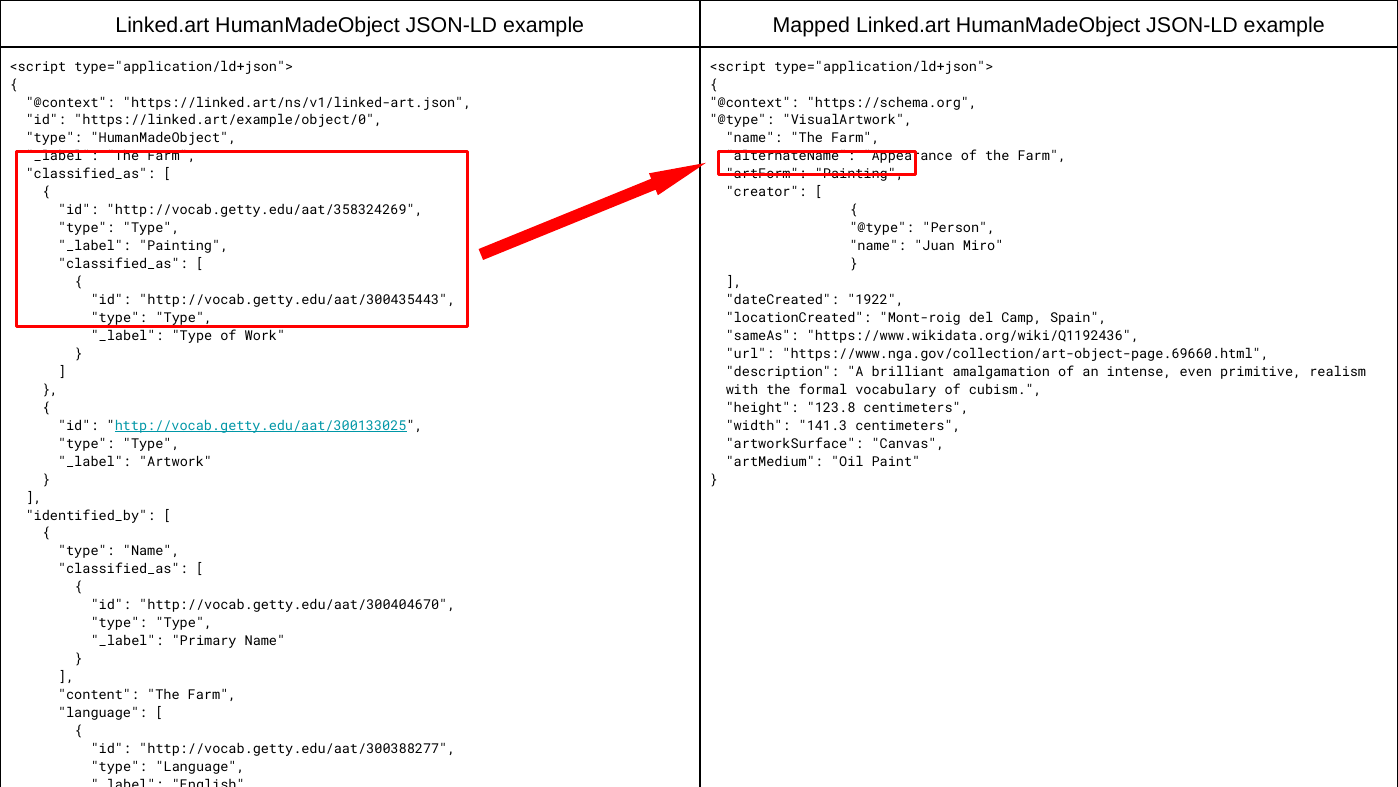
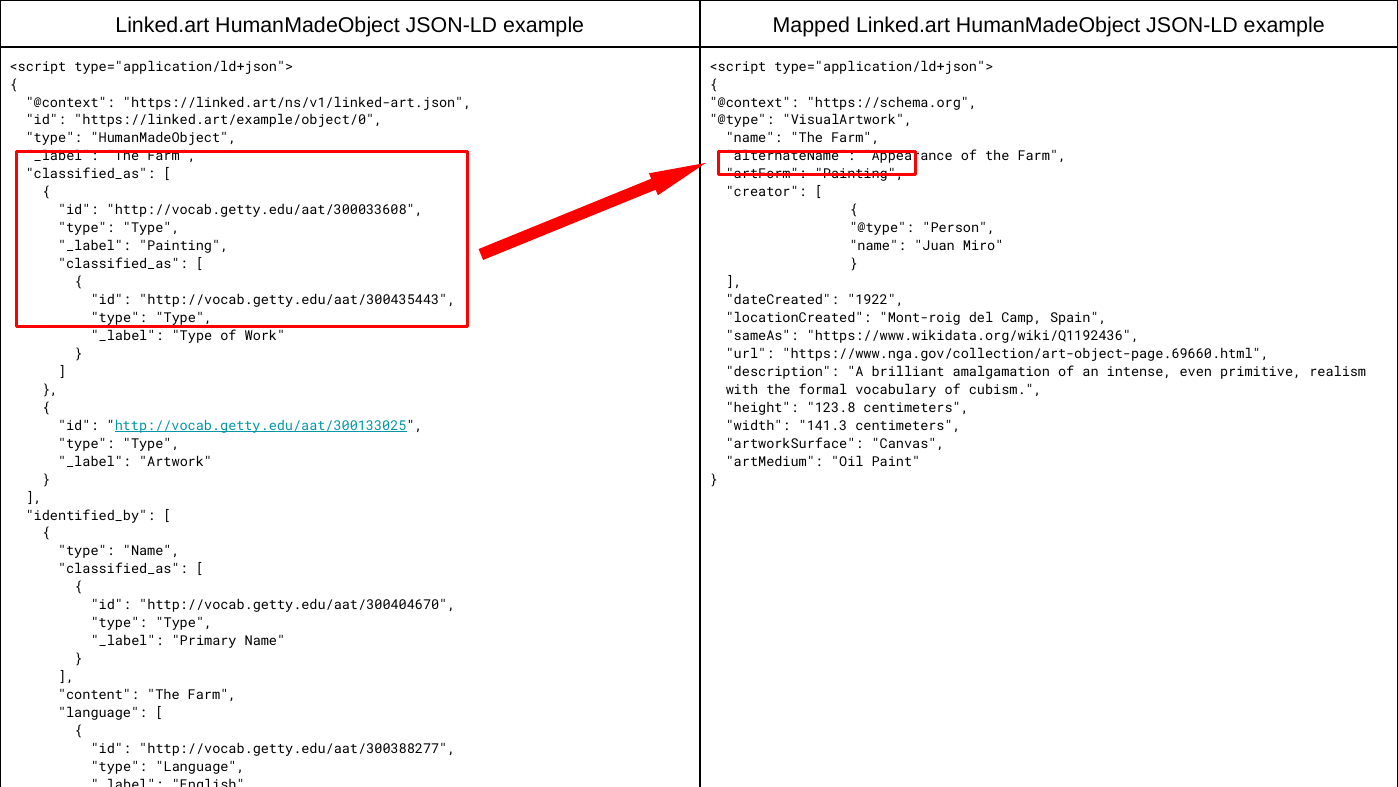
http://vocab.getty.edu/aat/358324269: http://vocab.getty.edu/aat/358324269 -> http://vocab.getty.edu/aat/300033608
